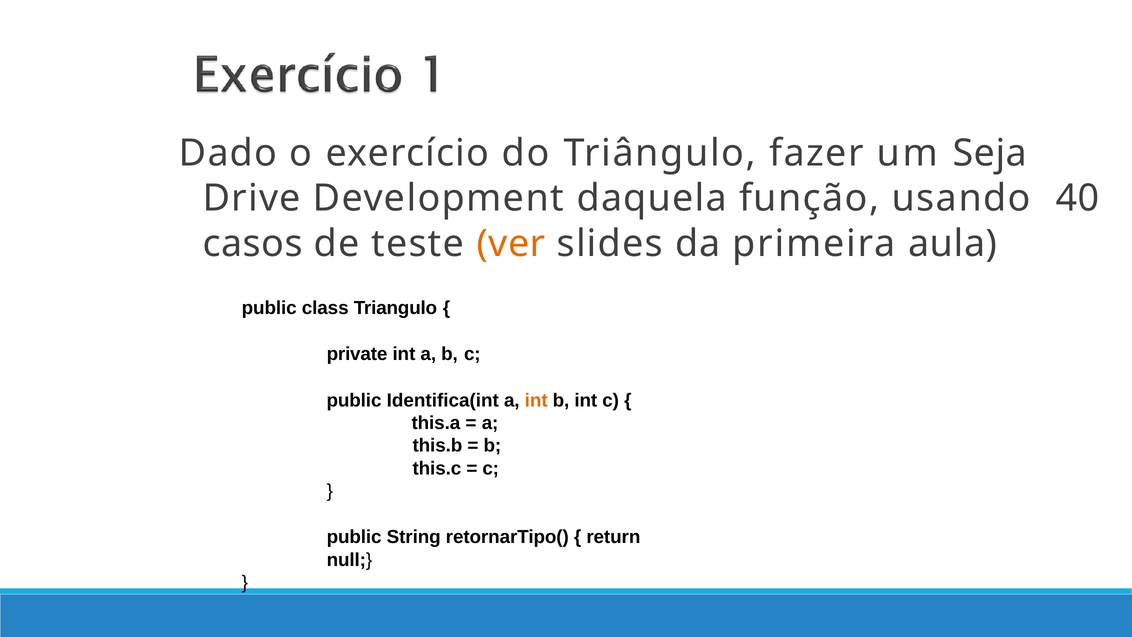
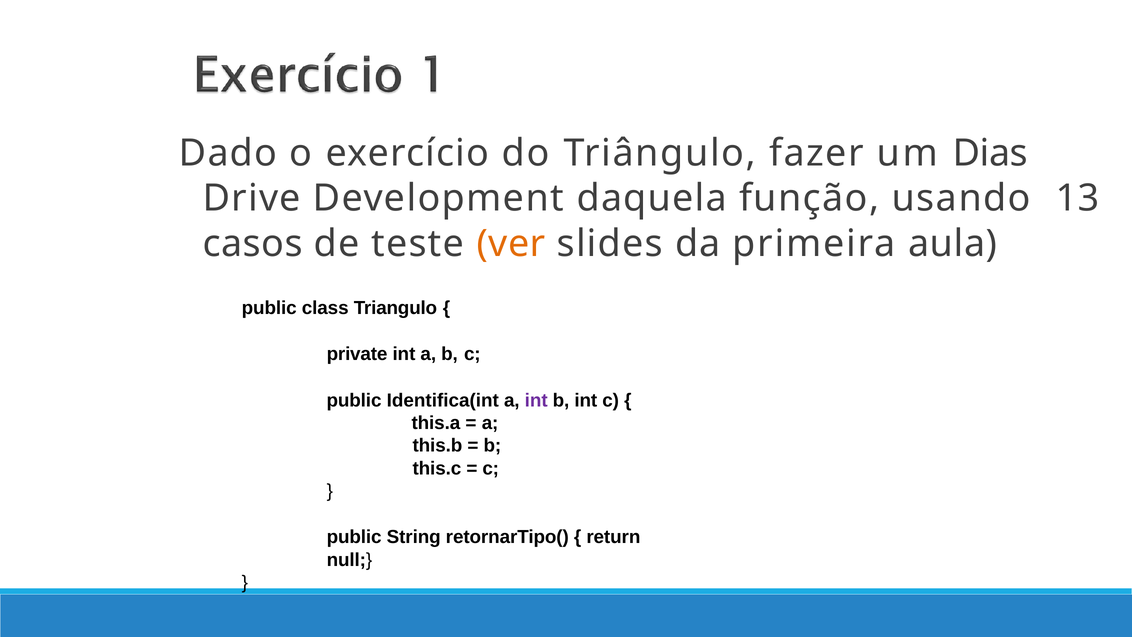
Seja: Seja -> Dias
40: 40 -> 13
int at (536, 400) colour: orange -> purple
